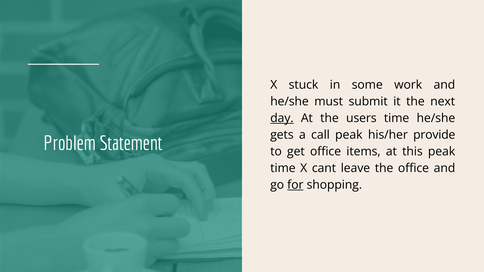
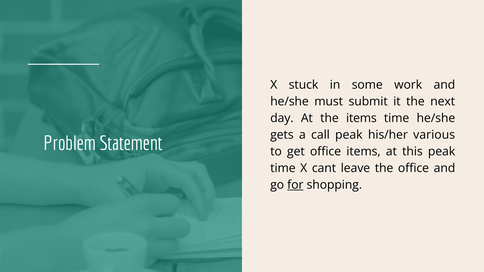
day underline: present -> none
the users: users -> items
provide: provide -> various
